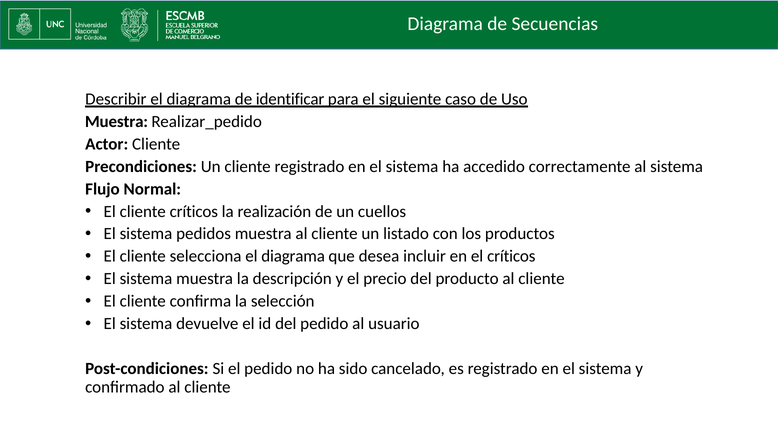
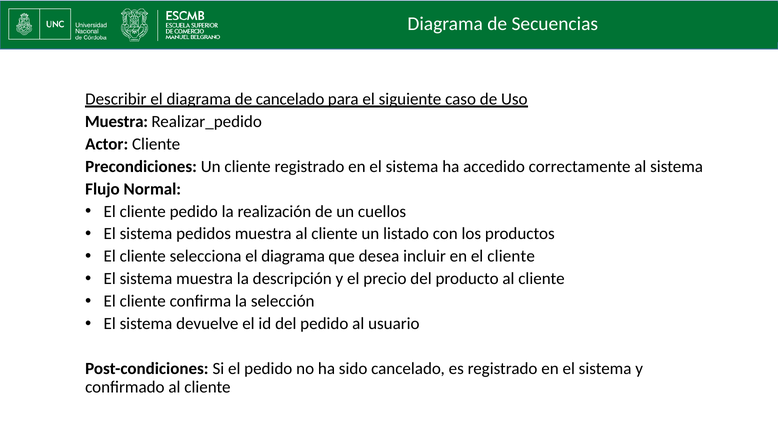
de identificar: identificar -> cancelado
cliente críticos: críticos -> pedido
en el críticos: críticos -> cliente
